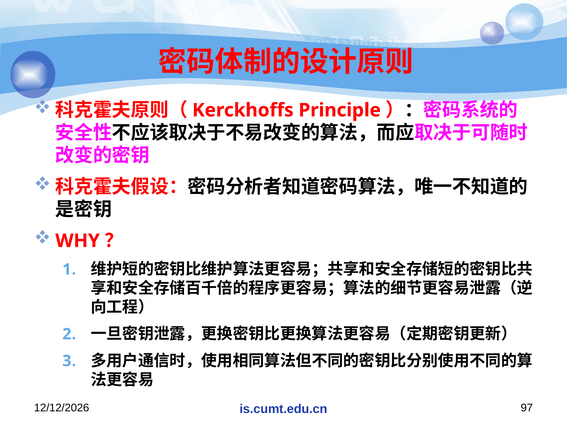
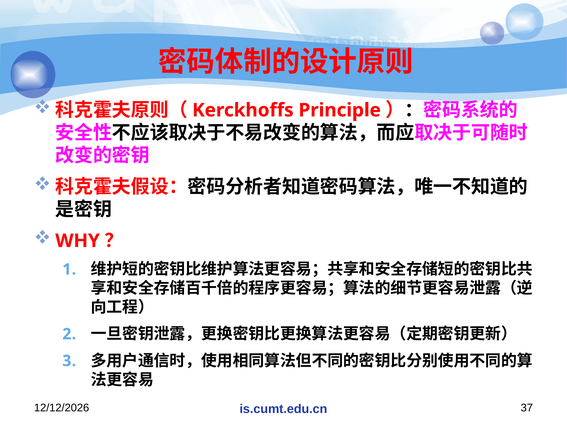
97: 97 -> 37
